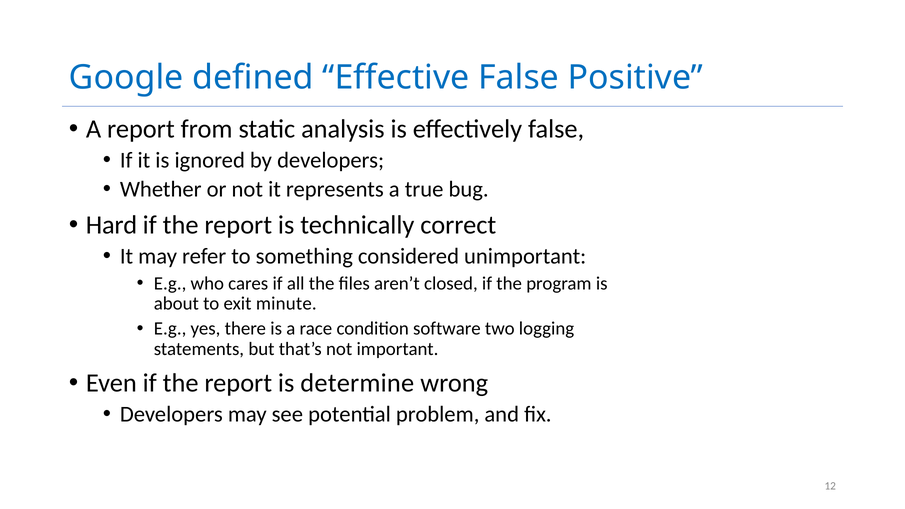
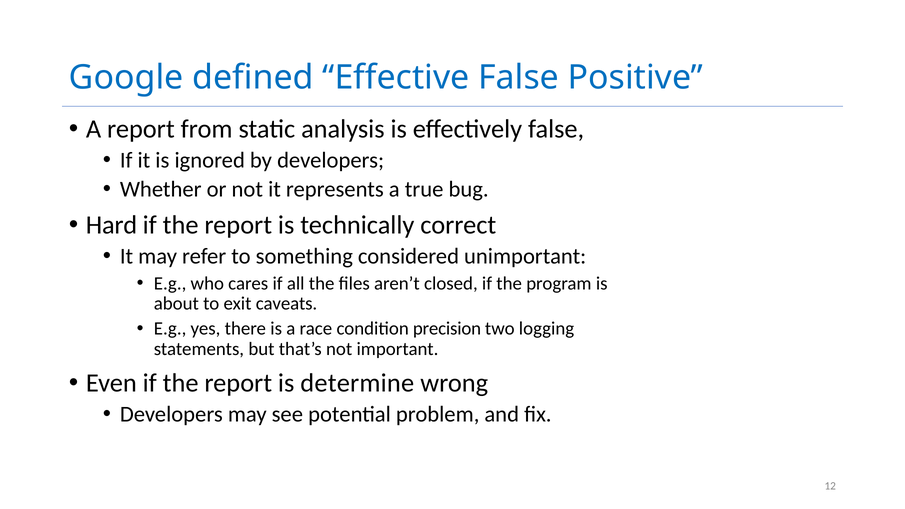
minute: minute -> caveats
software: software -> precision
